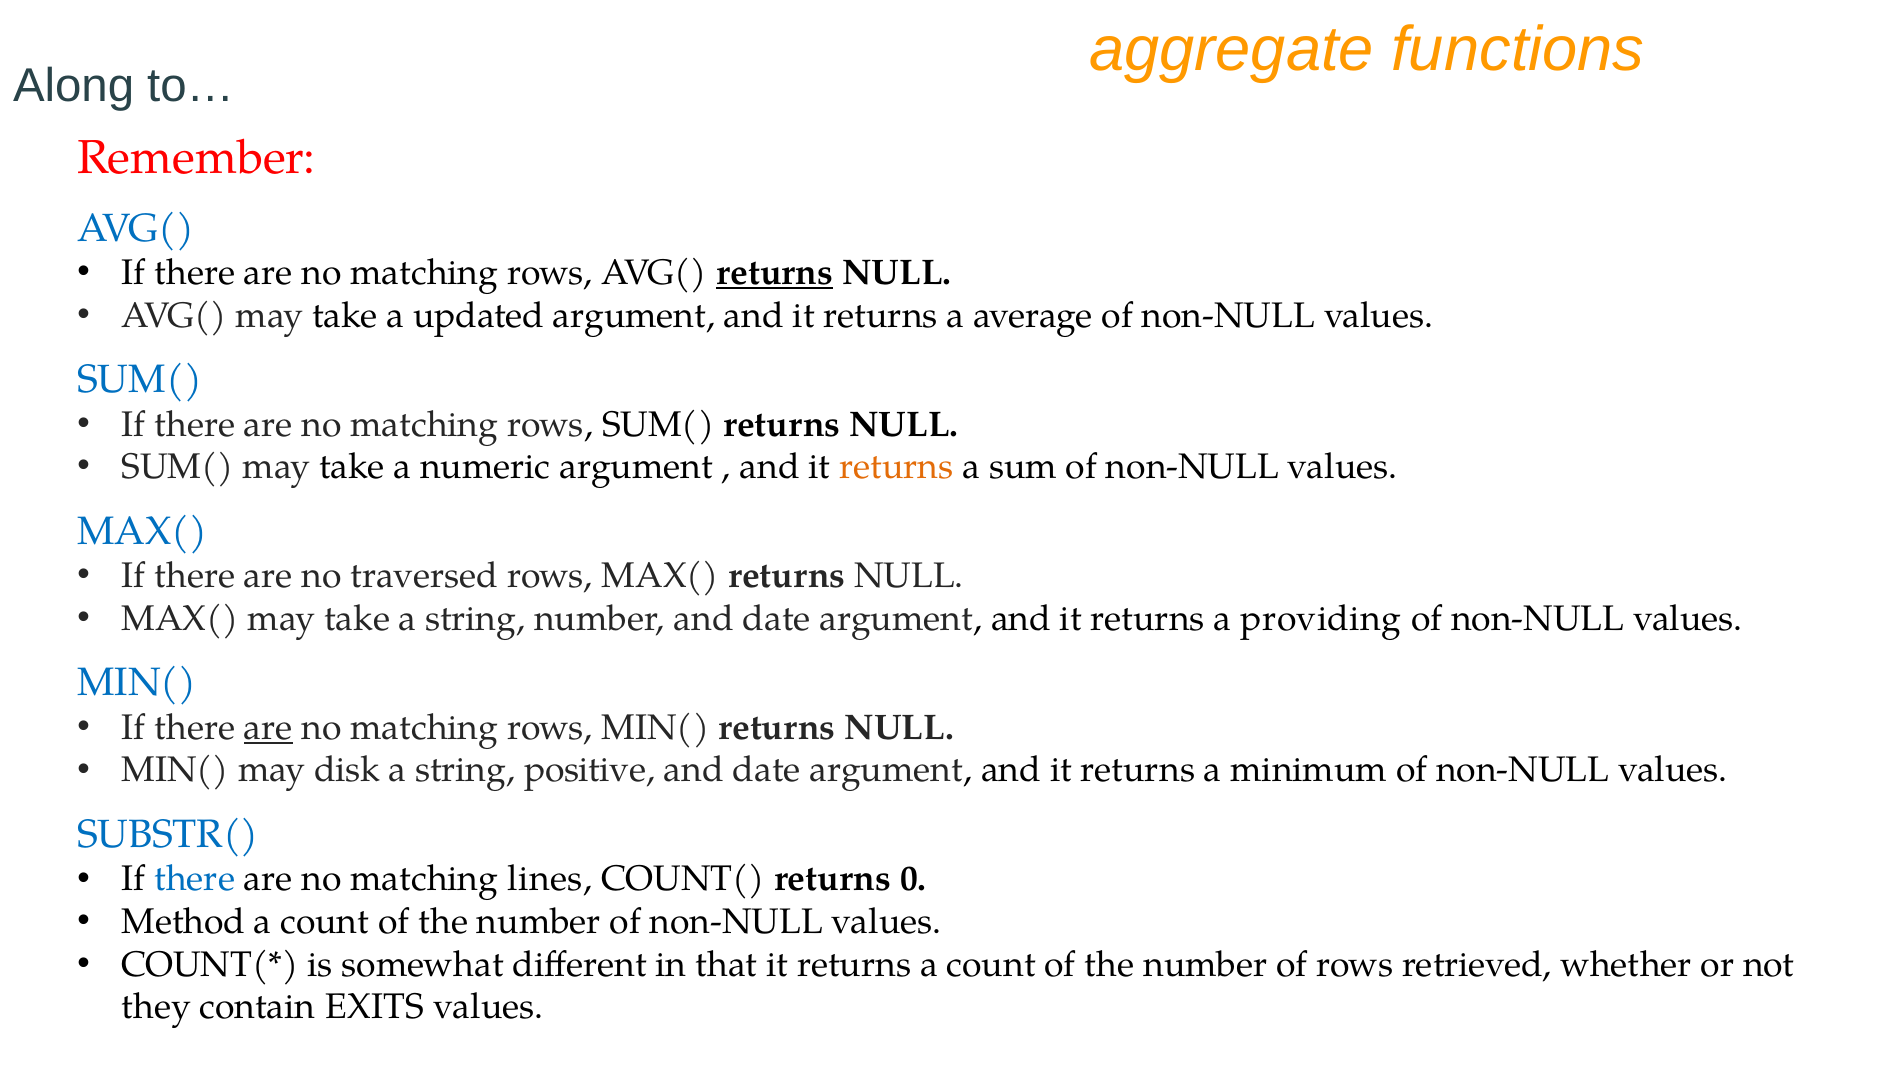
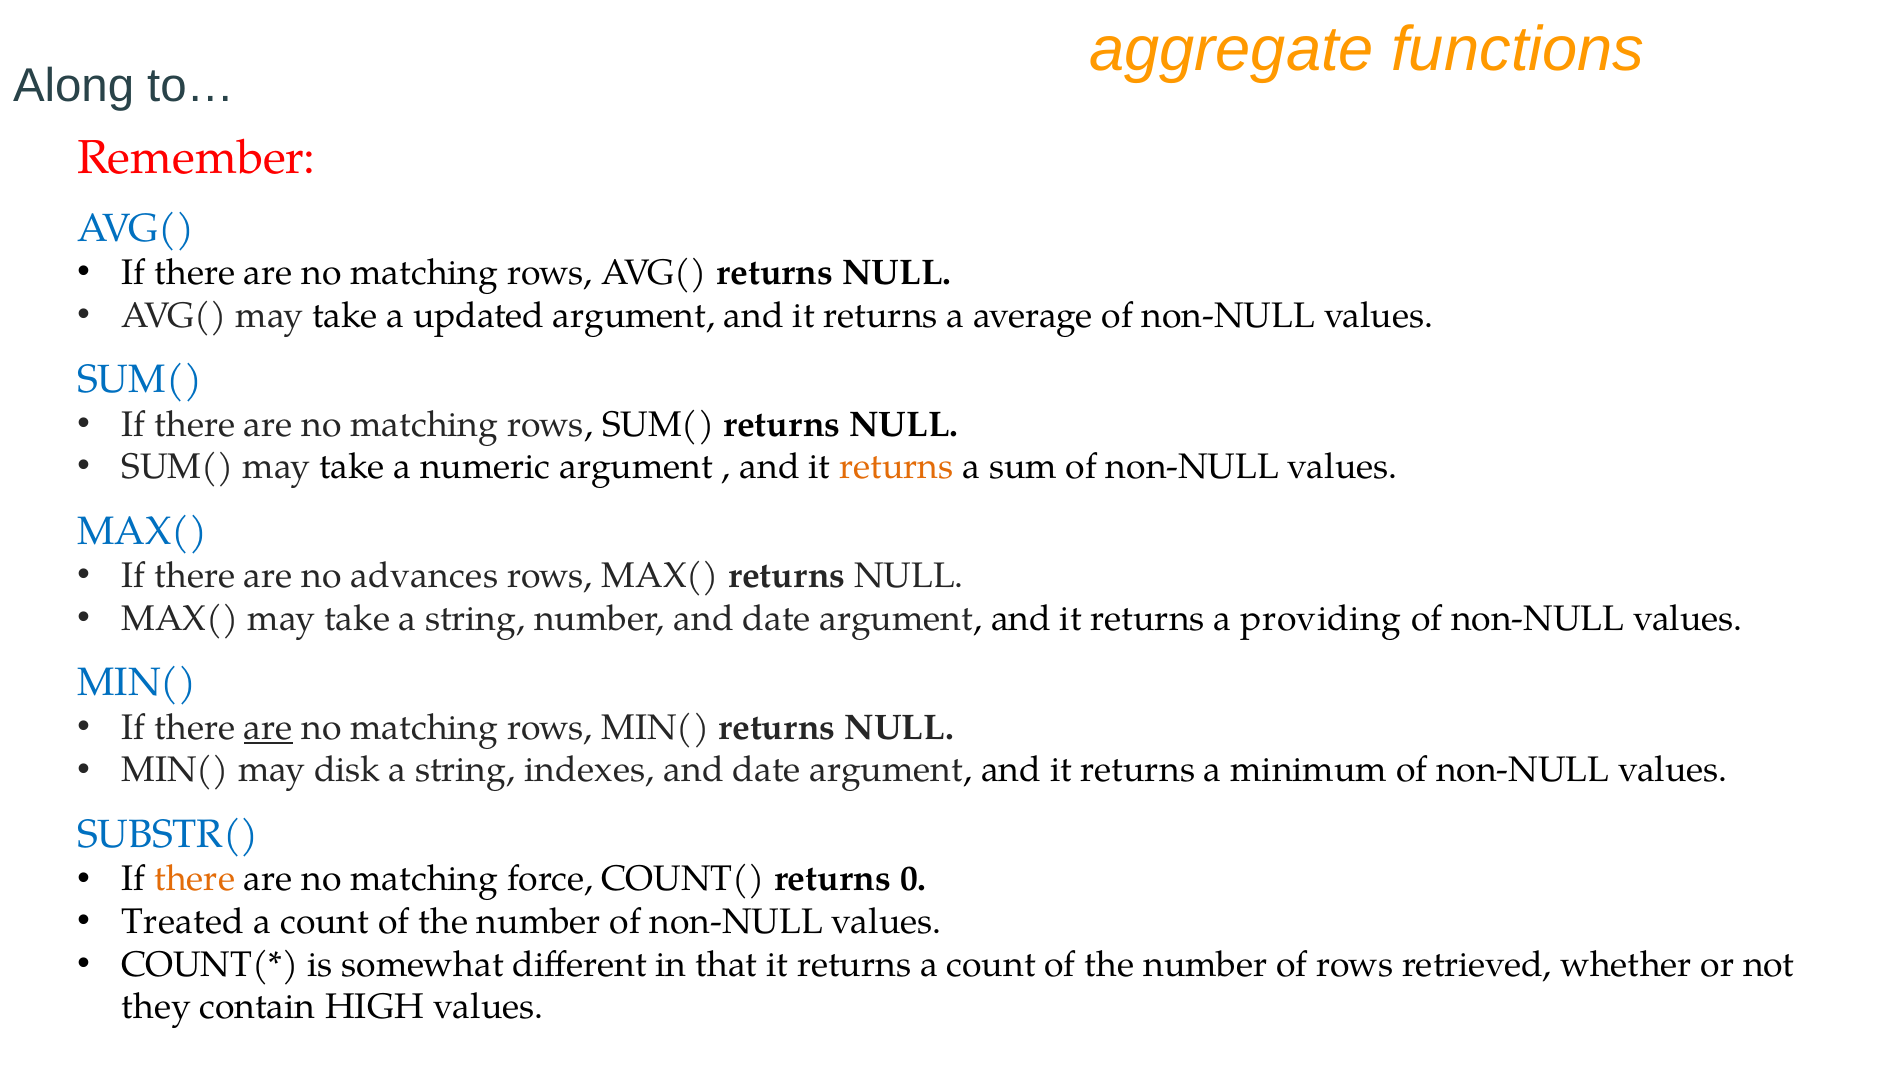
returns at (775, 273) underline: present -> none
traversed: traversed -> advances
positive: positive -> indexes
there at (195, 880) colour: blue -> orange
lines: lines -> force
Method: Method -> Treated
EXITS: EXITS -> HIGH
